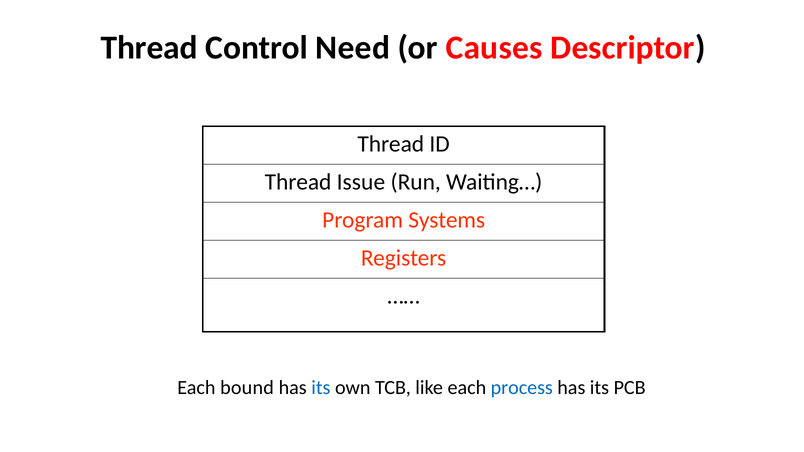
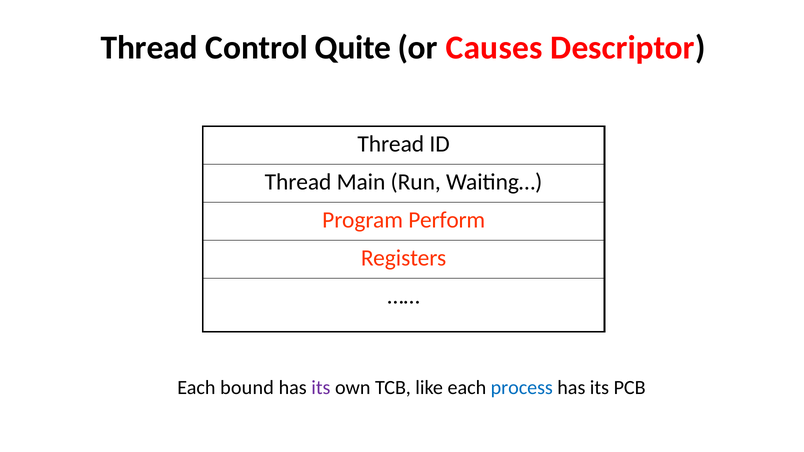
Need: Need -> Quite
Issue: Issue -> Main
Systems: Systems -> Perform
its at (321, 388) colour: blue -> purple
